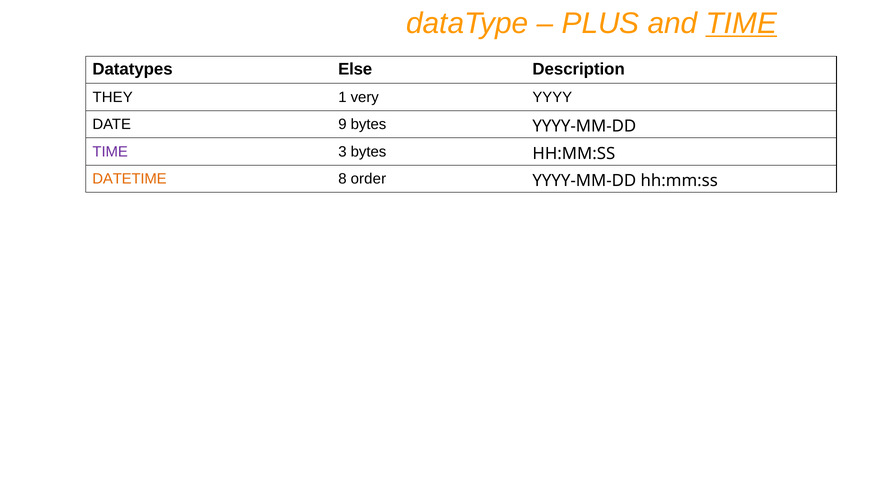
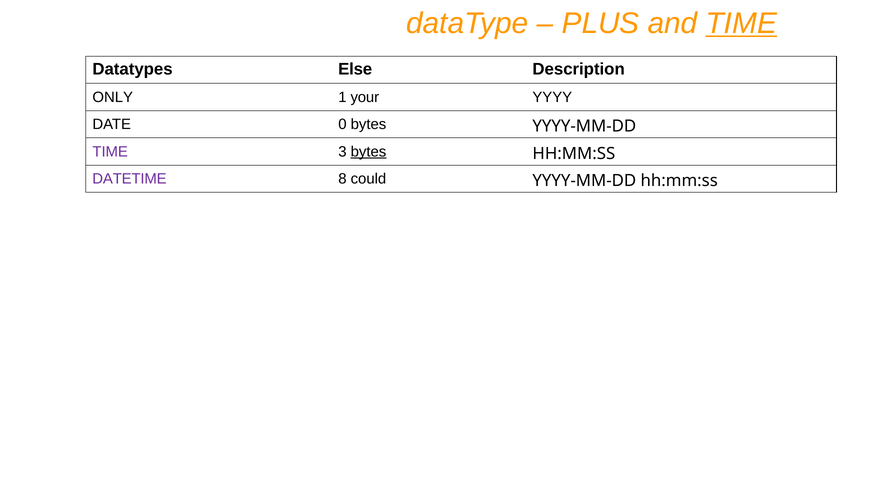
THEY: THEY -> ONLY
very: very -> your
9: 9 -> 0
bytes at (368, 152) underline: none -> present
DATETIME colour: orange -> purple
order: order -> could
